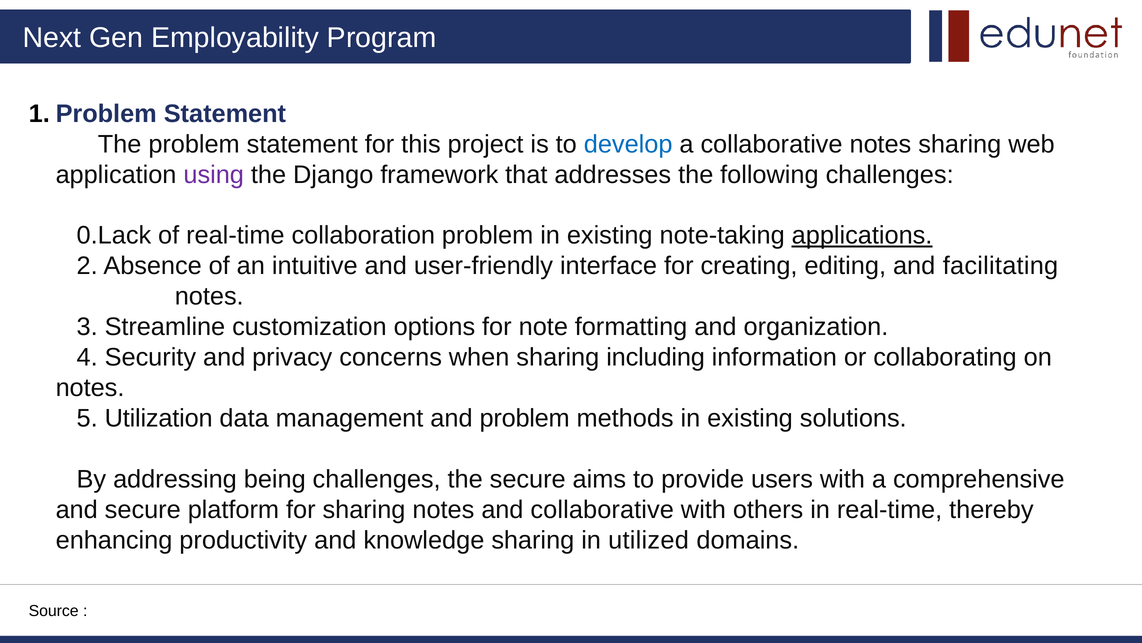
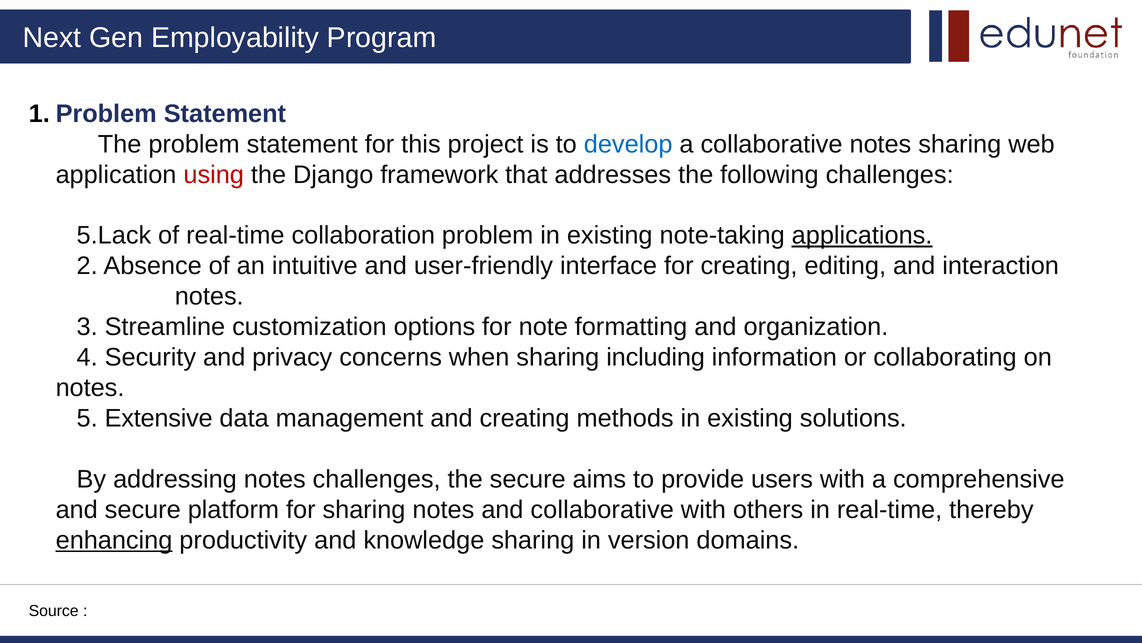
using colour: purple -> red
0.Lack: 0.Lack -> 5.Lack
facilitating: facilitating -> interaction
Utilization: Utilization -> Extensive
and problem: problem -> creating
addressing being: being -> notes
enhancing underline: none -> present
utilized: utilized -> version
